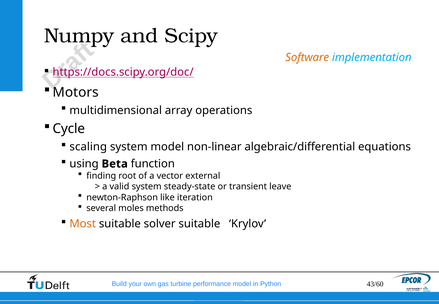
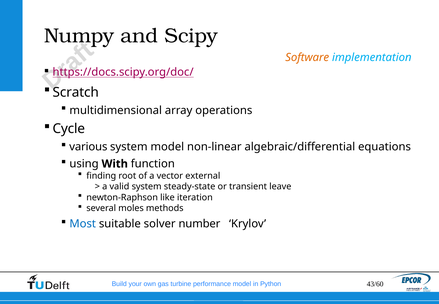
Motors: Motors -> Scratch
scaling: scaling -> various
Beta: Beta -> With
Most colour: orange -> blue
solver suitable: suitable -> number
